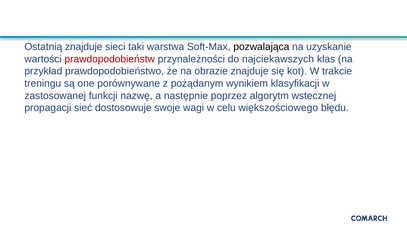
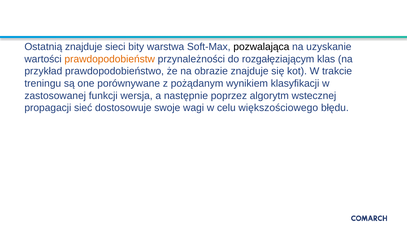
taki: taki -> bity
prawdopodobieństw colour: red -> orange
najciekawszych: najciekawszych -> rozgałęziającym
nazwę: nazwę -> wersja
